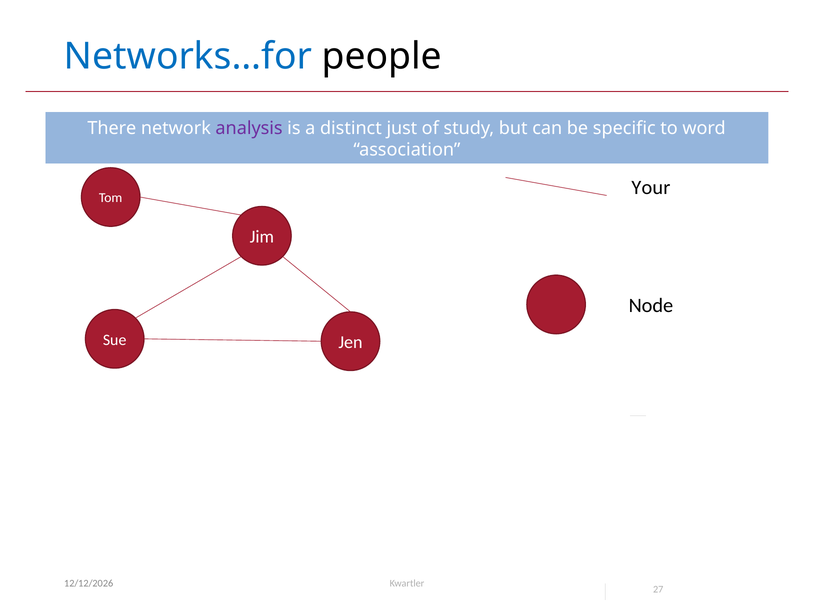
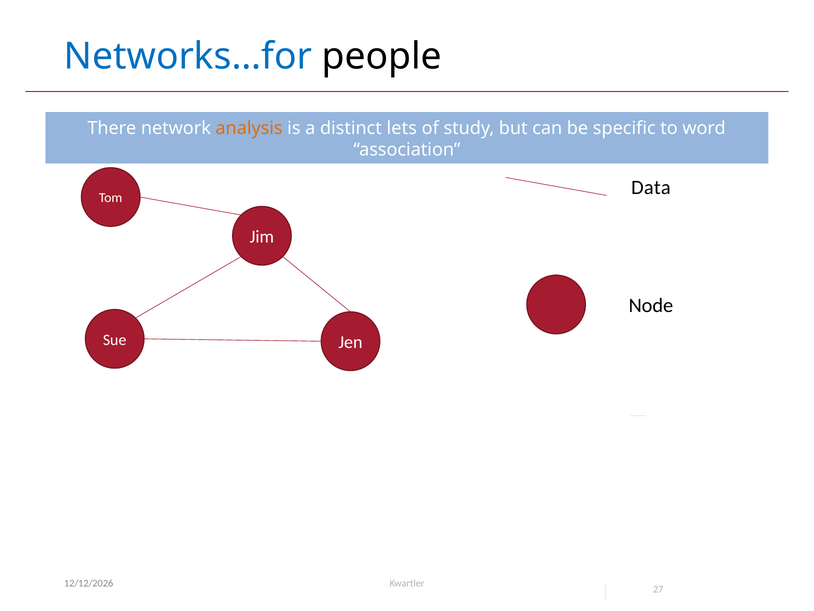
analysis colour: purple -> orange
just: just -> lets
Your: Your -> Data
